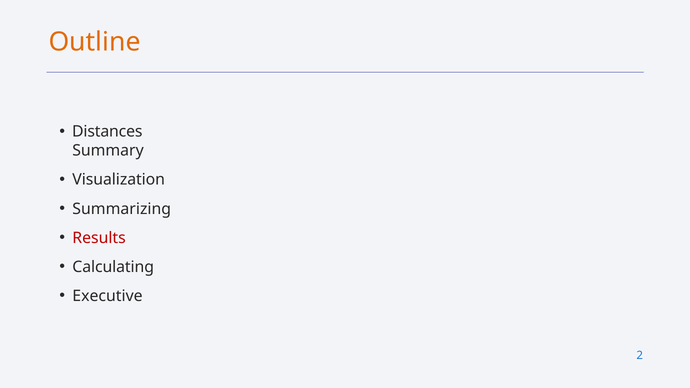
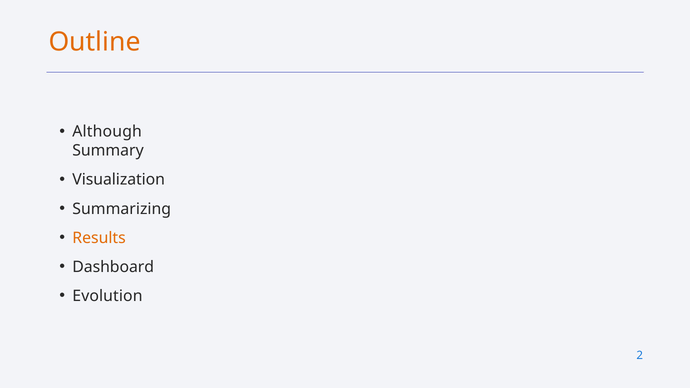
Distances: Distances -> Although
Results colour: red -> orange
Calculating: Calculating -> Dashboard
Executive: Executive -> Evolution
